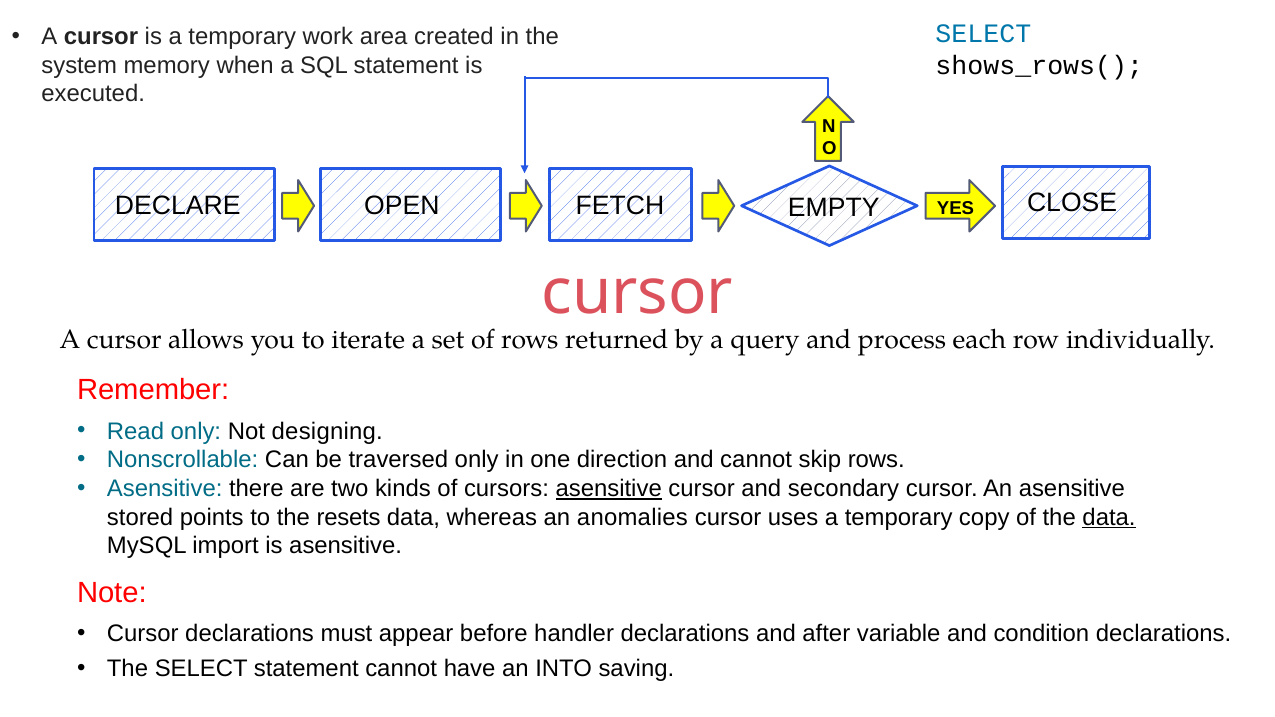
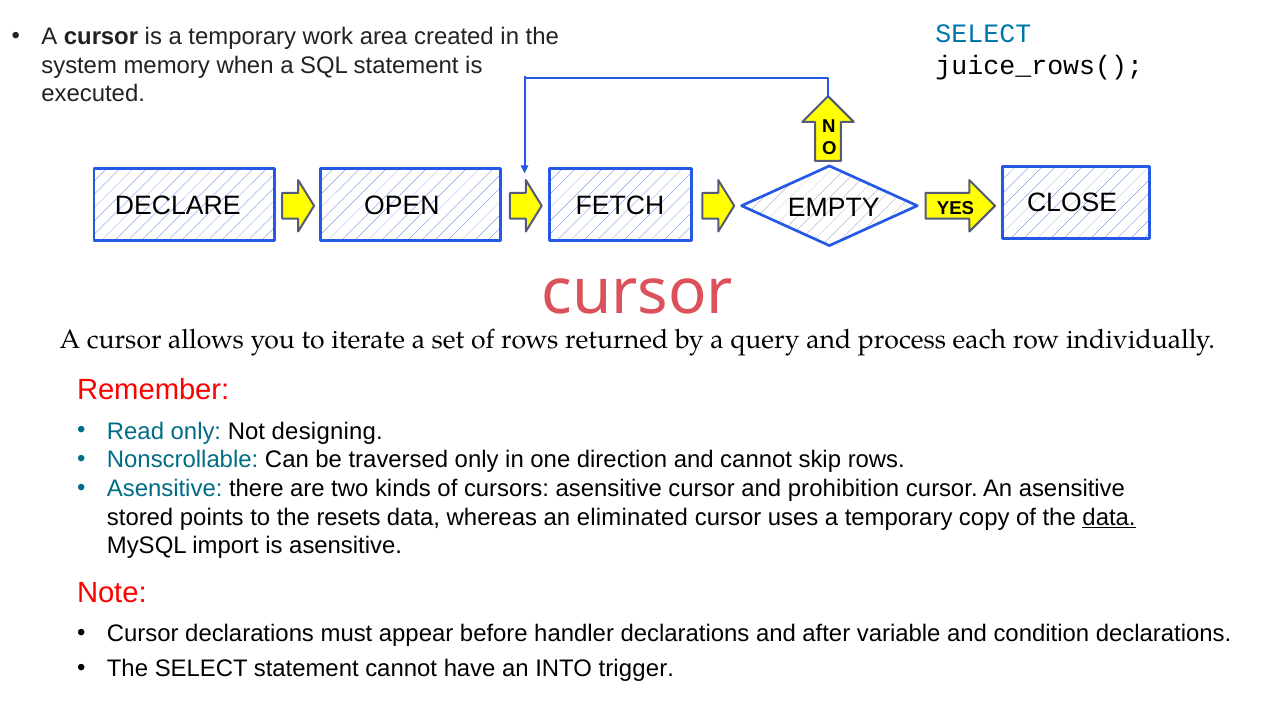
shows_rows(: shows_rows( -> juice_rows(
asensitive at (609, 489) underline: present -> none
secondary: secondary -> prohibition
anomalies: anomalies -> eliminated
saving: saving -> trigger
